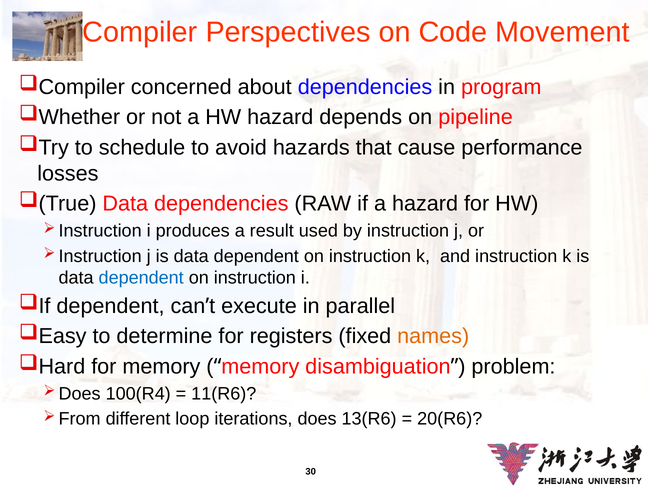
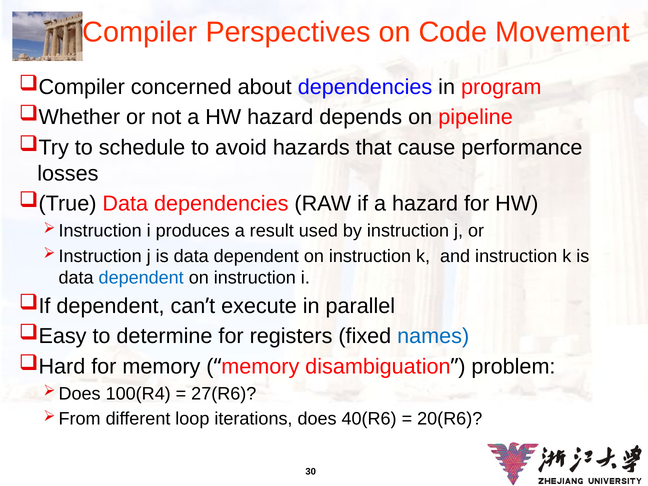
names colour: orange -> blue
11(R6: 11(R6 -> 27(R6
13(R6: 13(R6 -> 40(R6
